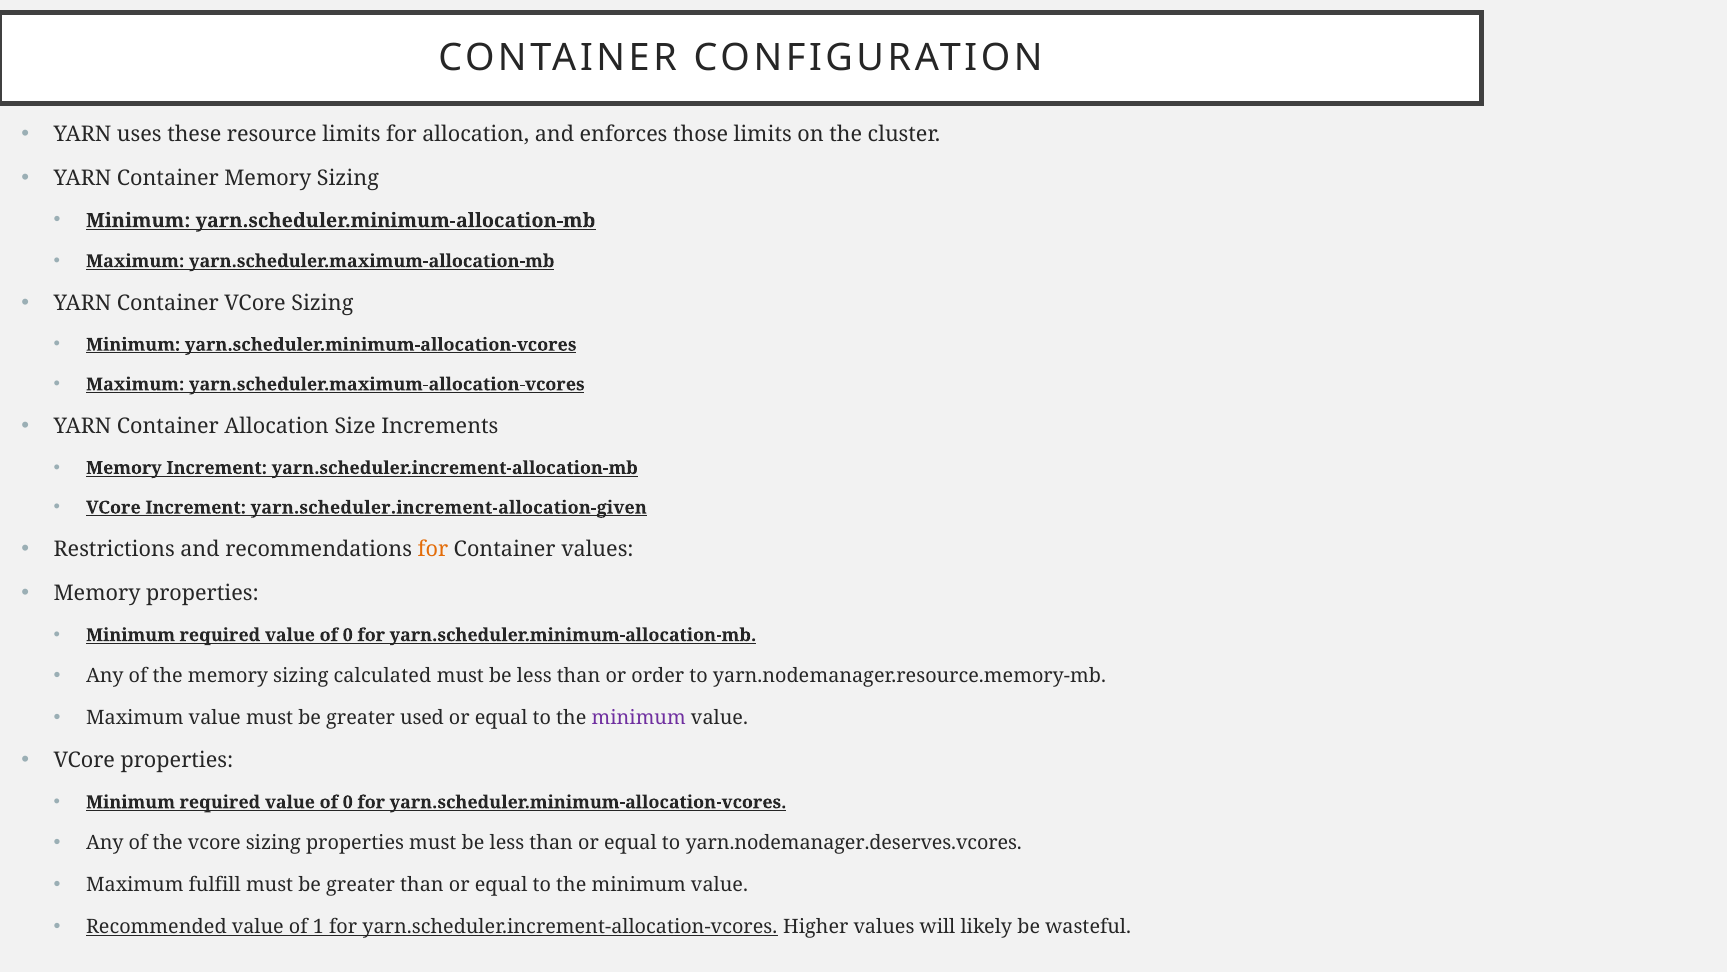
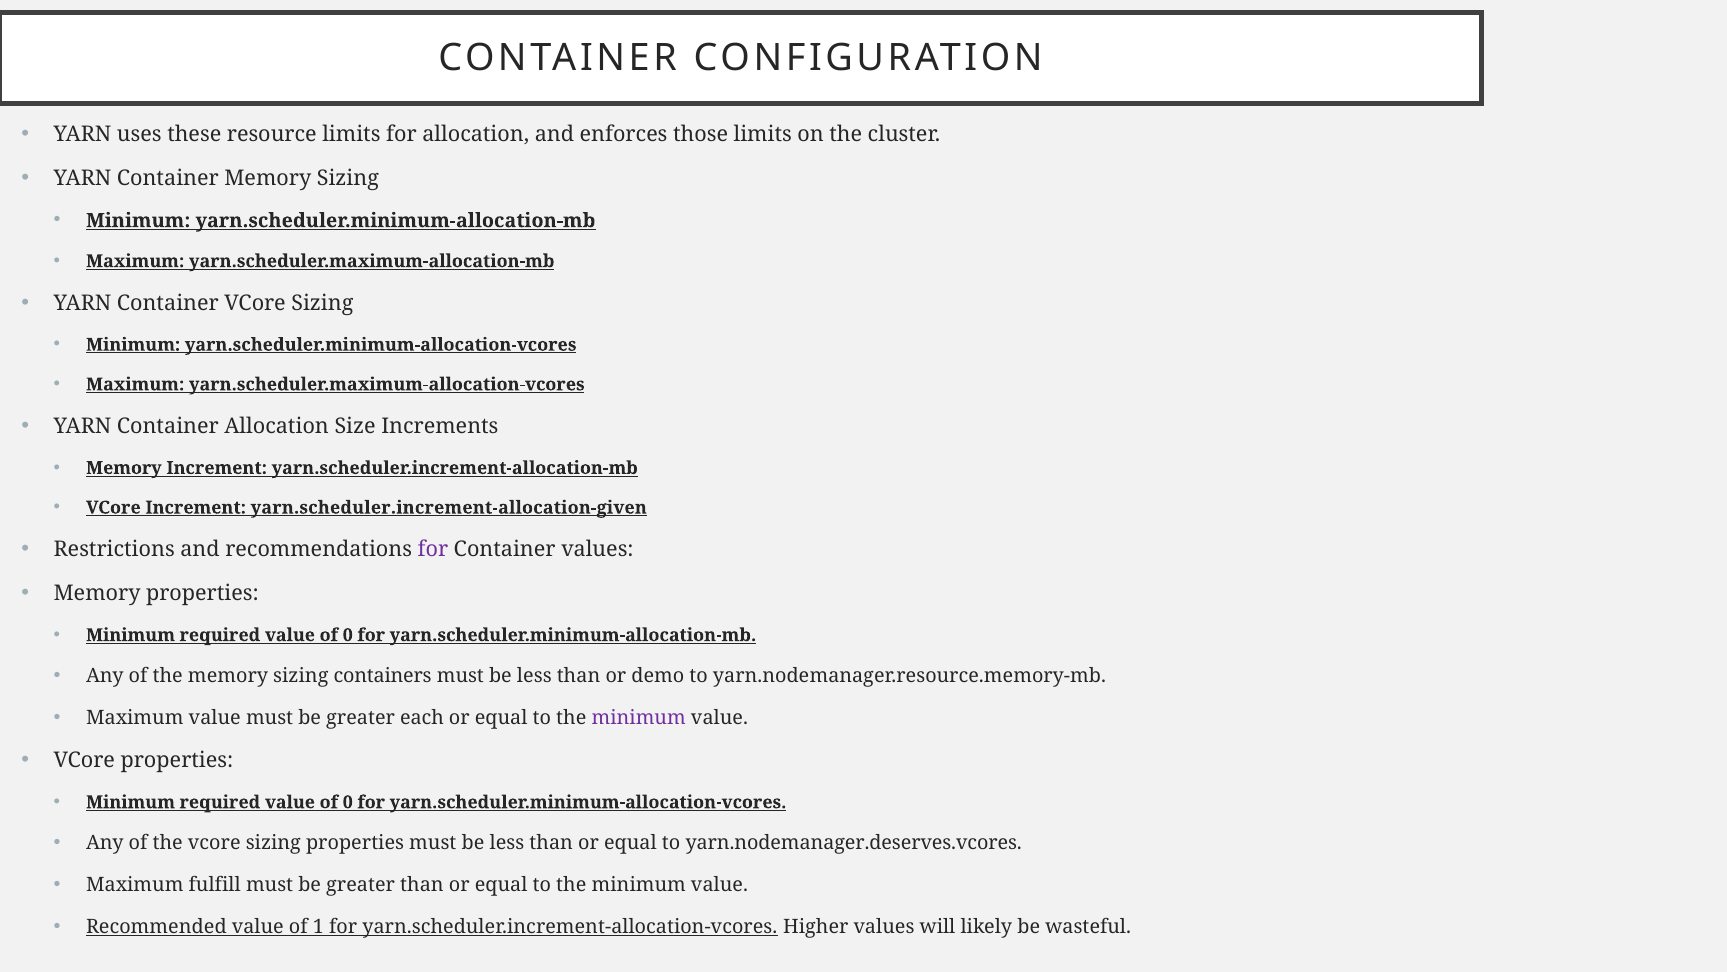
for at (433, 549) colour: orange -> purple
calculated: calculated -> containers
order: order -> demo
used: used -> each
